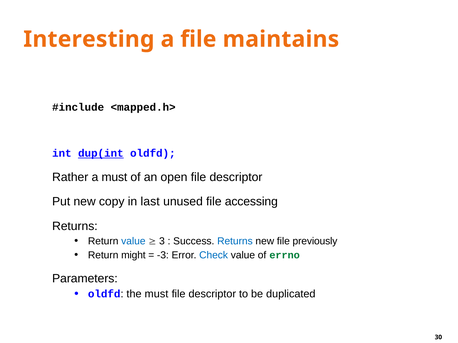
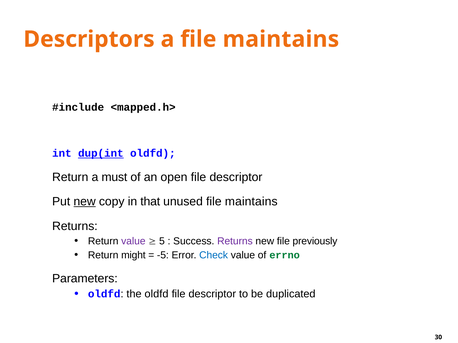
Interesting: Interesting -> Descriptors
Rather at (70, 177): Rather -> Return
new at (85, 202) underline: none -> present
last: last -> that
unused file accessing: accessing -> maintains
value at (133, 241) colour: blue -> purple
3: 3 -> 5
Returns at (235, 241) colour: blue -> purple
-3: -3 -> -5
the must: must -> oldfd
